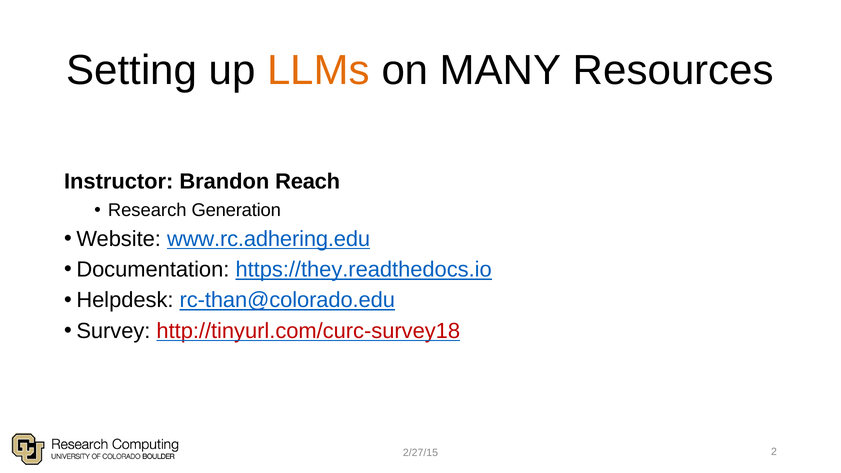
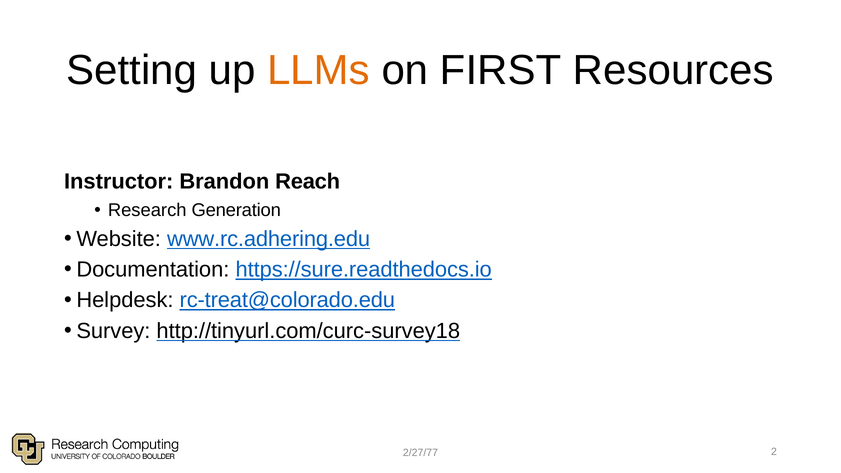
MANY: MANY -> FIRST
https://they.readthedocs.io: https://they.readthedocs.io -> https://sure.readthedocs.io
rc-than@colorado.edu: rc-than@colorado.edu -> rc-treat@colorado.edu
http://tinyurl.com/curc-survey18 colour: red -> black
2/27/15: 2/27/15 -> 2/27/77
